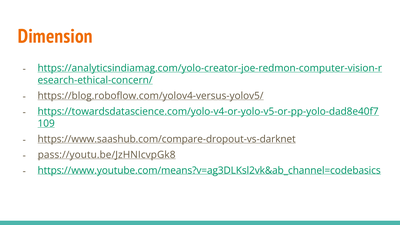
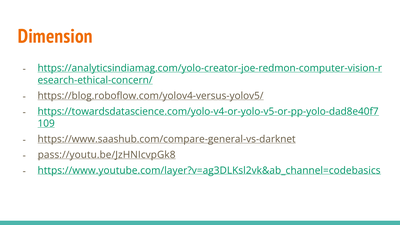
https://www.saashub.com/compare-dropout-vs-darknet: https://www.saashub.com/compare-dropout-vs-darknet -> https://www.saashub.com/compare-general-vs-darknet
https://www.youtube.com/means?v=ag3DLKsl2vk&ab_channel=codebasics: https://www.youtube.com/means?v=ag3DLKsl2vk&ab_channel=codebasics -> https://www.youtube.com/layer?v=ag3DLKsl2vk&ab_channel=codebasics
